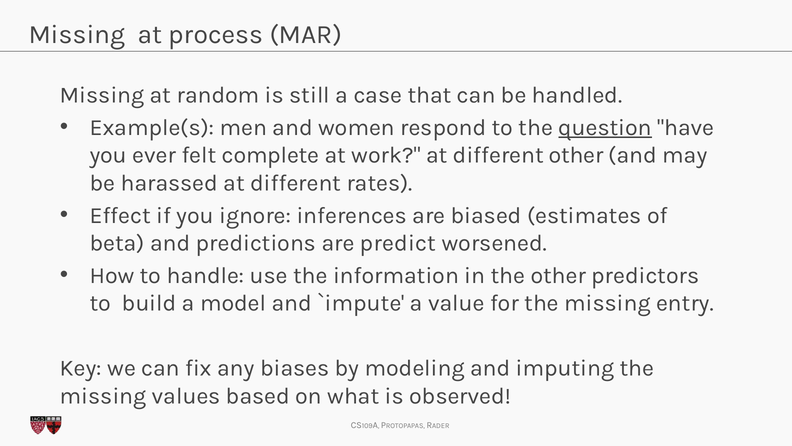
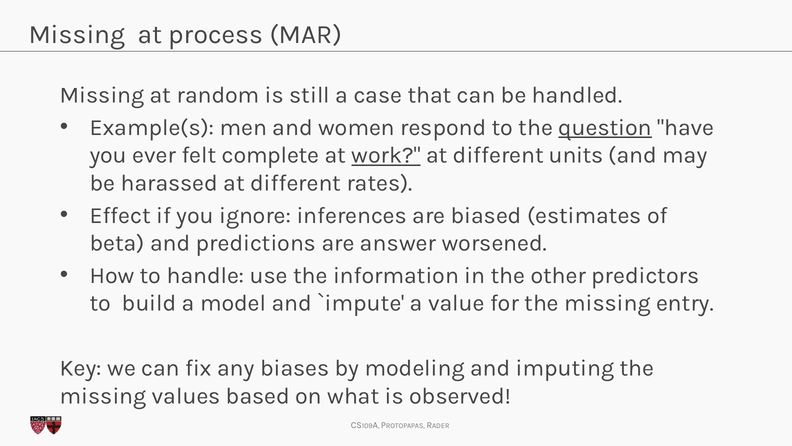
work underline: none -> present
different other: other -> units
predict: predict -> answer
